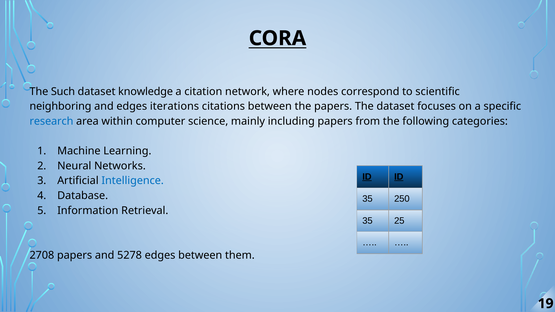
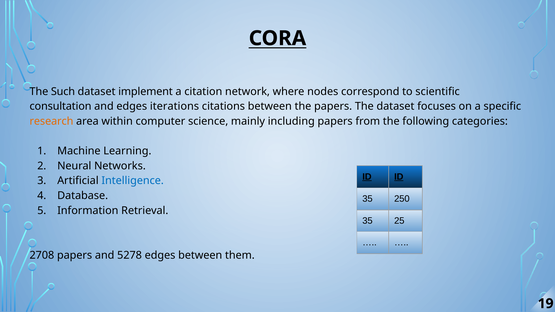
knowledge: knowledge -> implement
neighboring: neighboring -> consultation
research colour: blue -> orange
